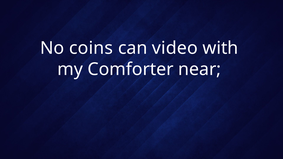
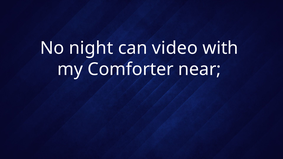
coins: coins -> night
